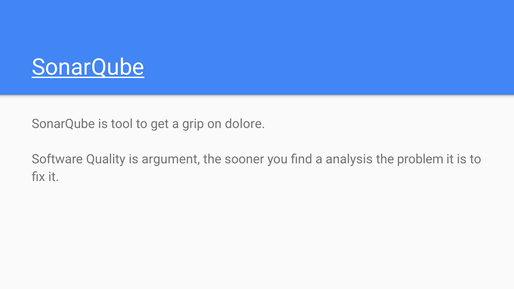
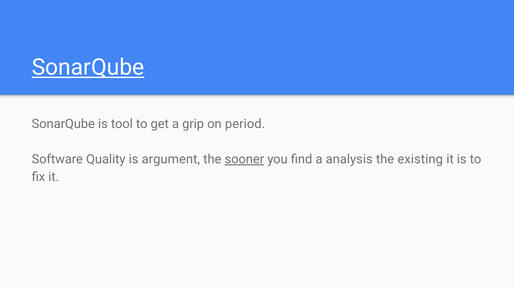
dolore: dolore -> period
sooner underline: none -> present
problem: problem -> existing
